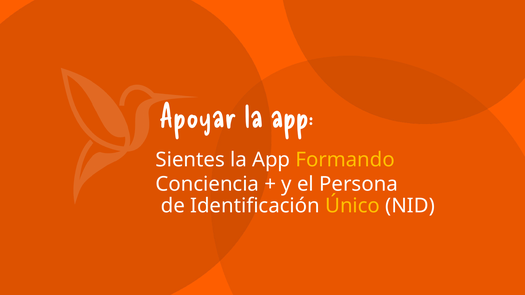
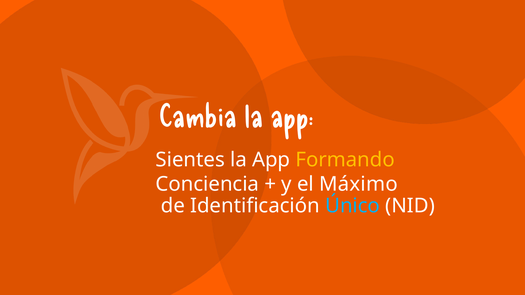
Apoyar: Apoyar -> Cambia
Persona: Persona -> Máximo
Único colour: yellow -> light blue
